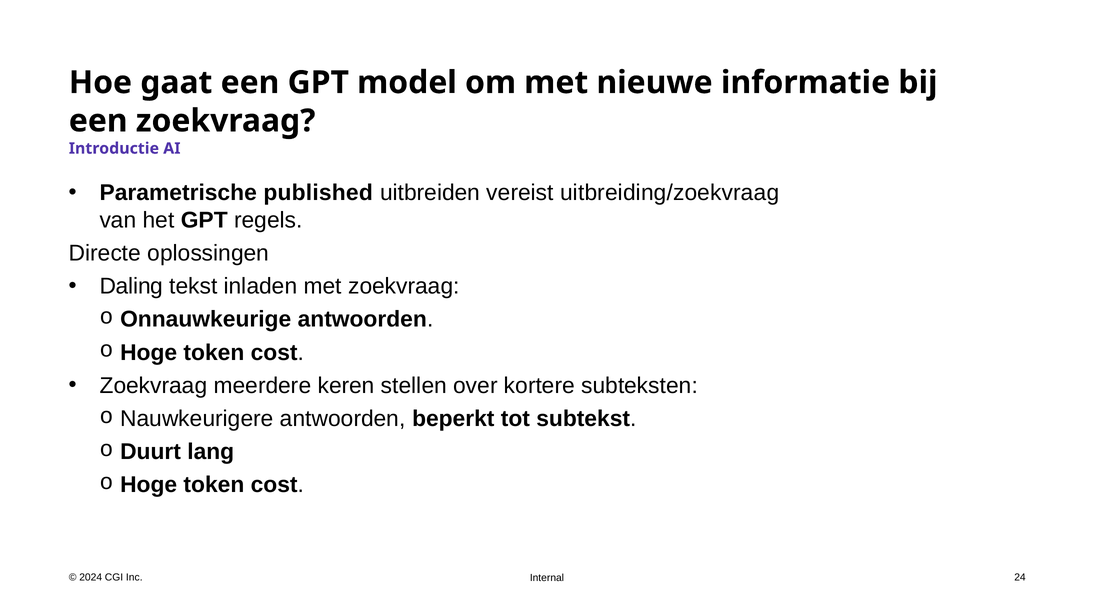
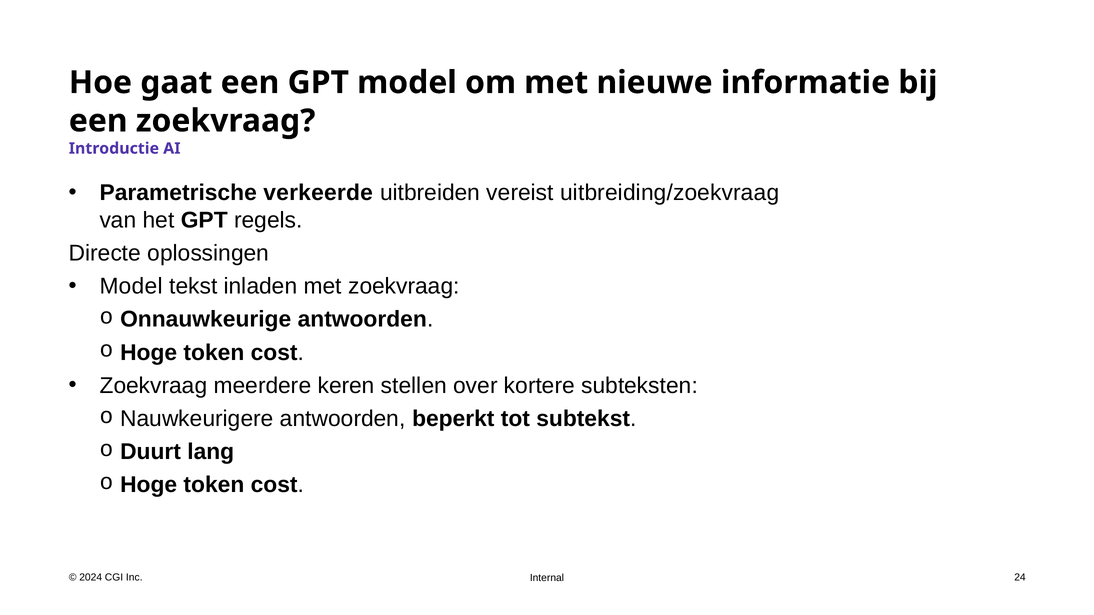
published: published -> verkeerde
Daling at (131, 287): Daling -> Model
